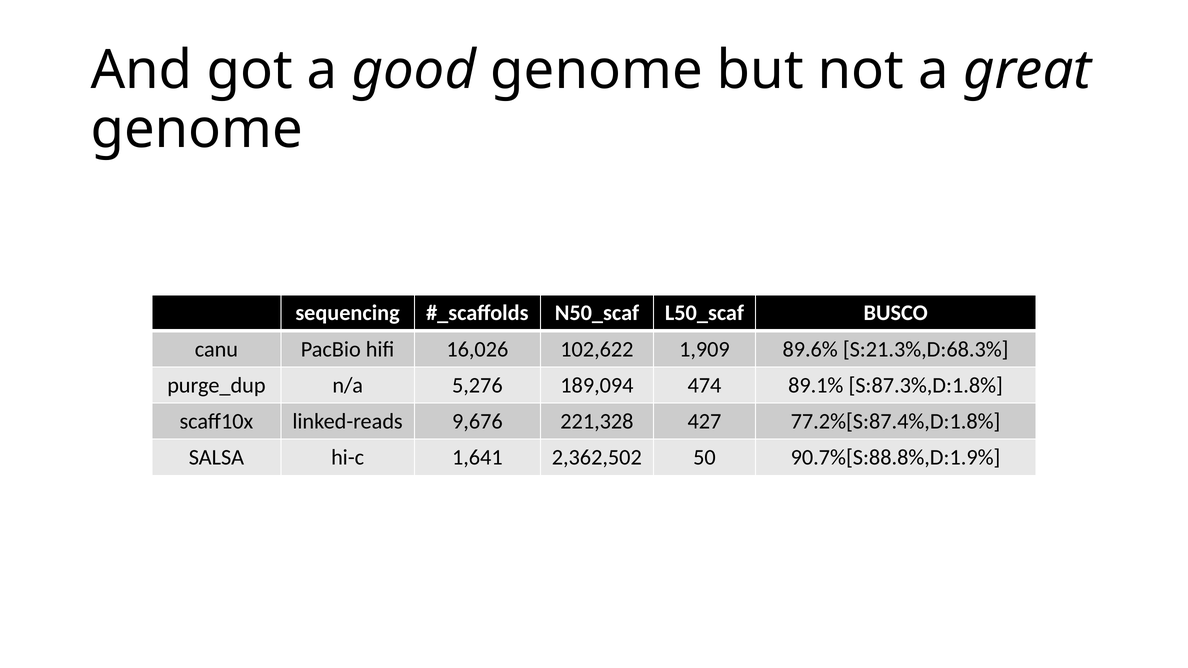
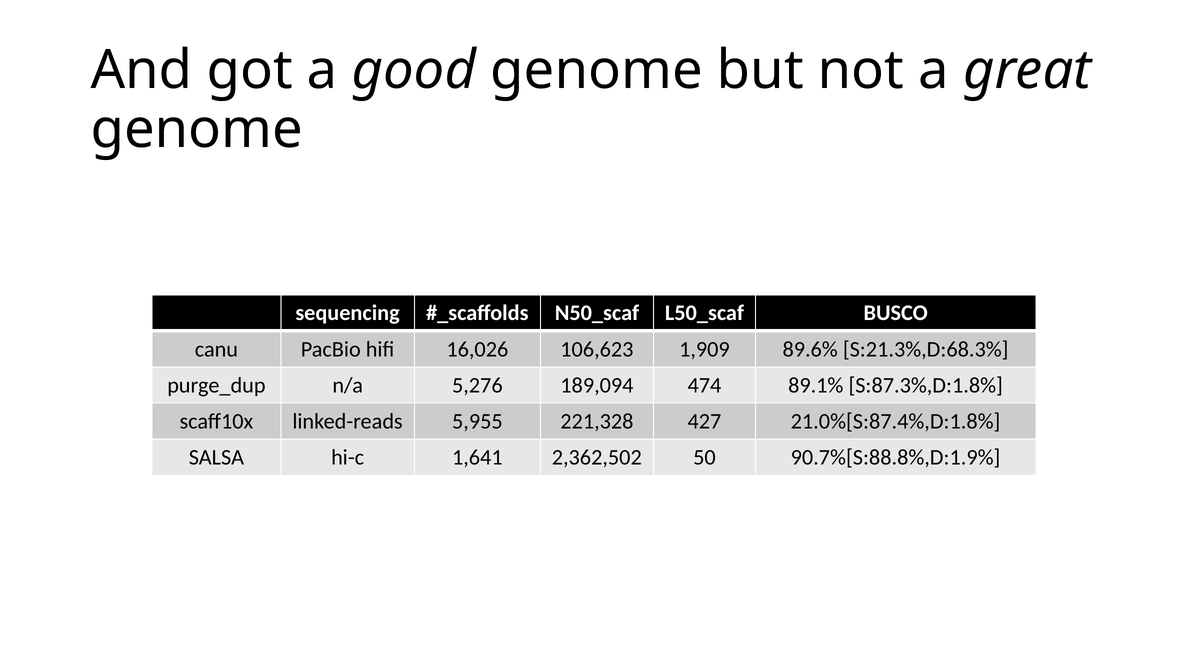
102,622: 102,622 -> 106,623
9,676: 9,676 -> 5,955
77.2%[S:87.4%,D:1.8%: 77.2%[S:87.4%,D:1.8% -> 21.0%[S:87.4%,D:1.8%
